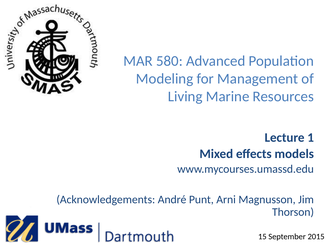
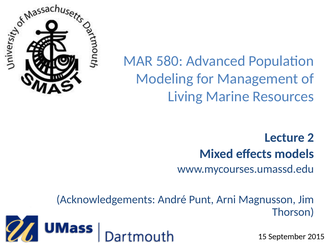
1: 1 -> 2
